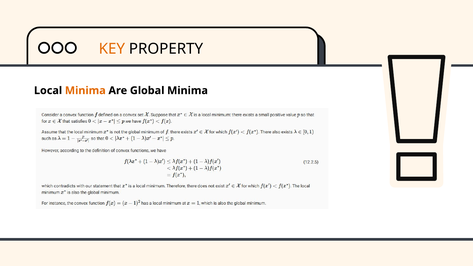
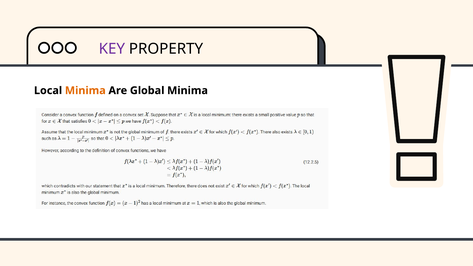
KEY colour: orange -> purple
